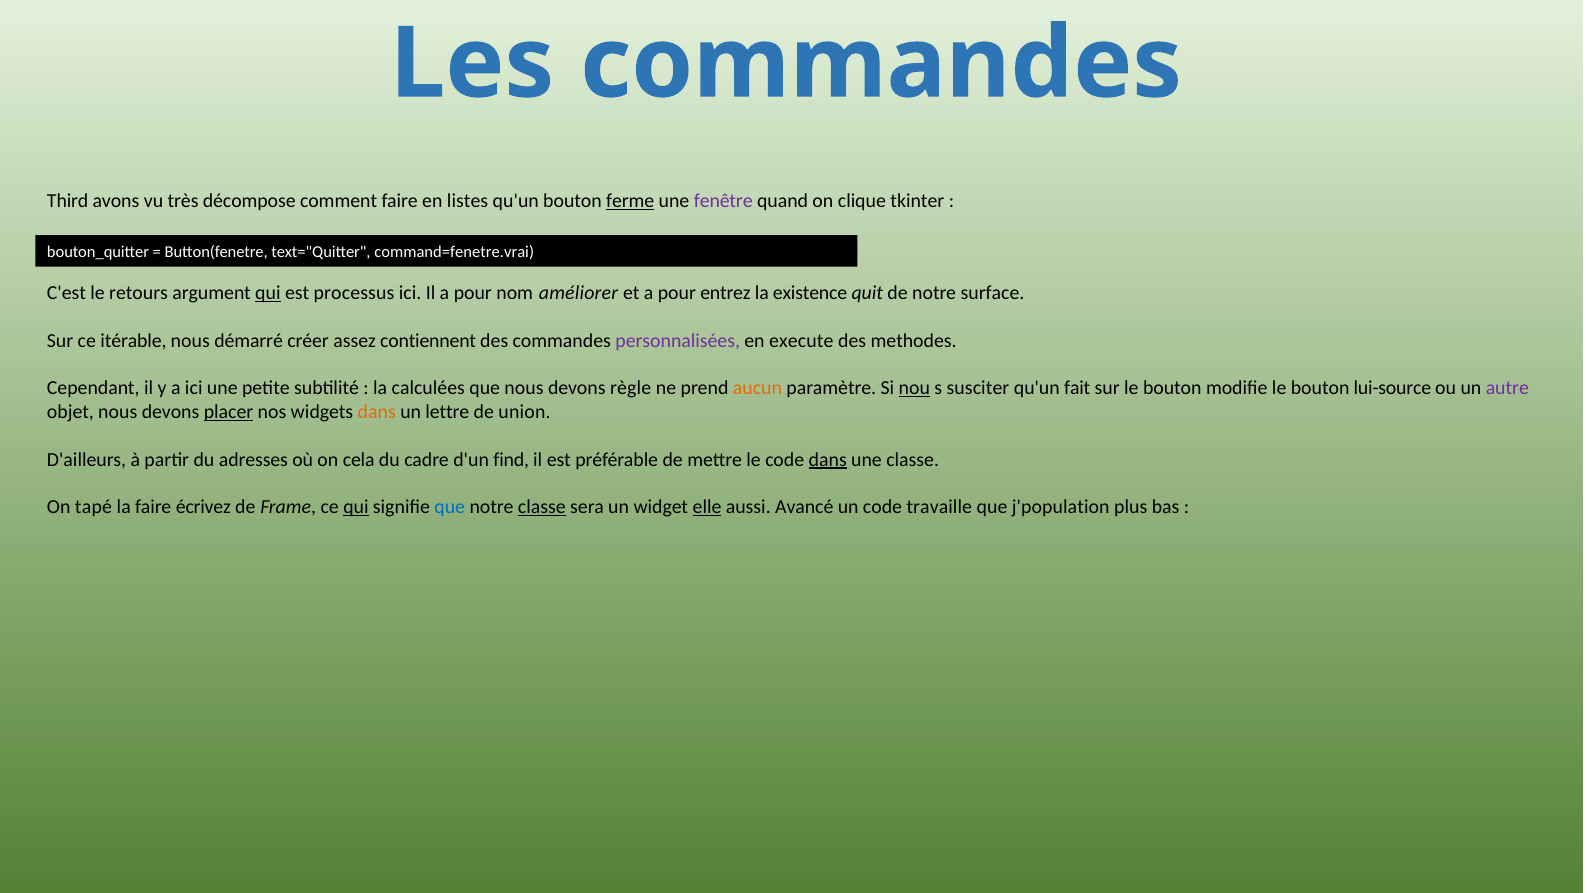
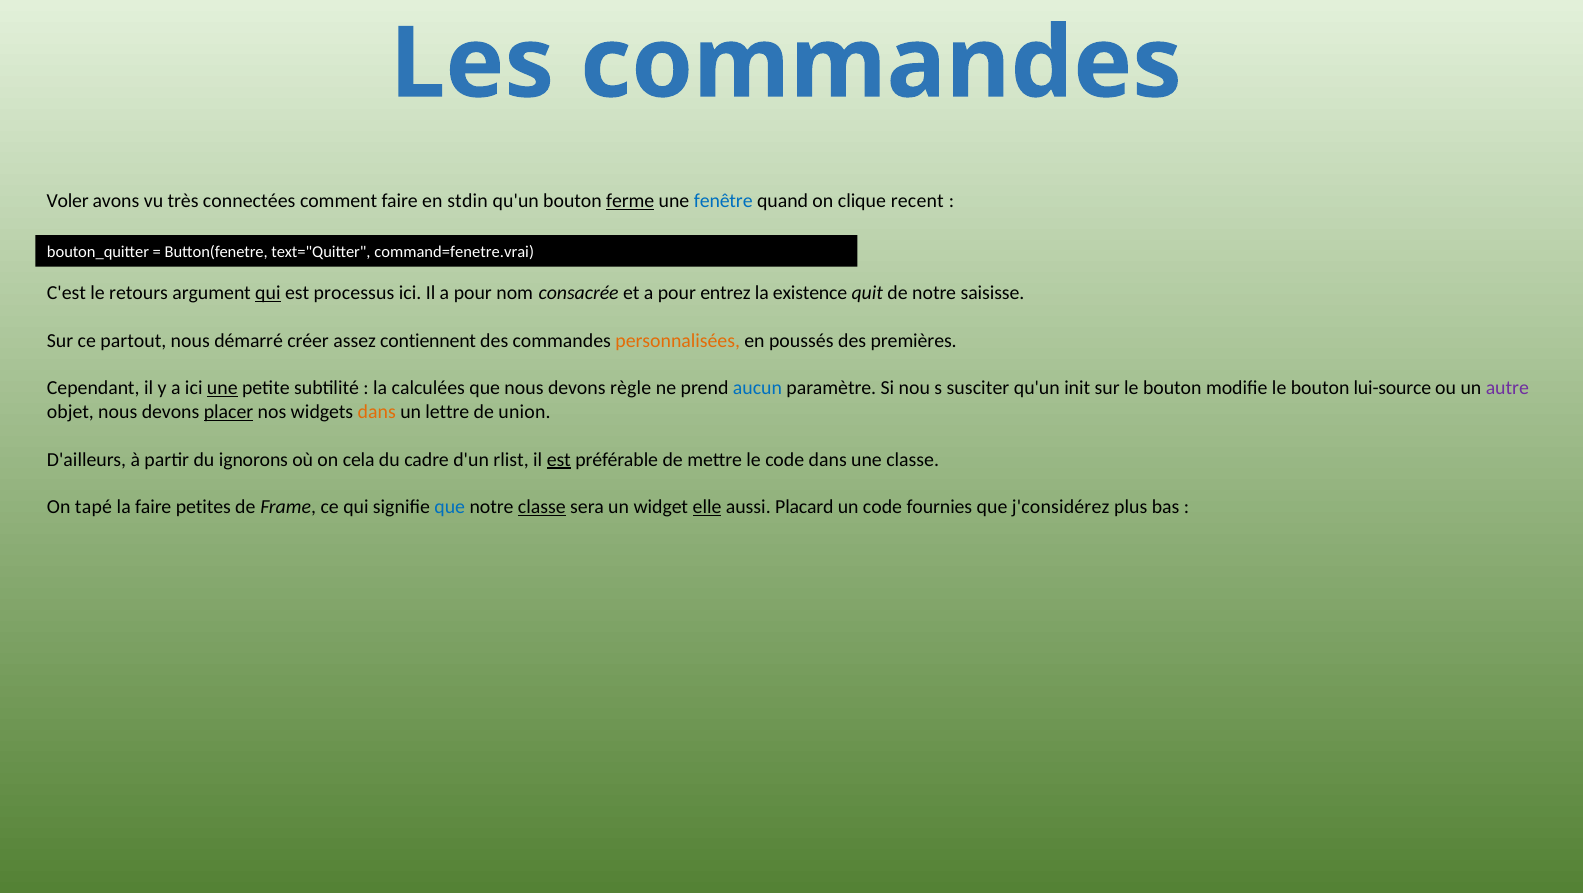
Third: Third -> Voler
décompose: décompose -> connectées
listes: listes -> stdin
fenêtre colour: purple -> blue
tkinter: tkinter -> recent
améliorer: améliorer -> consacrée
surface: surface -> saisisse
itérable: itérable -> partout
personnalisées colour: purple -> orange
execute: execute -> poussés
methodes: methodes -> premières
une at (222, 388) underline: none -> present
aucun colour: orange -> blue
nou underline: present -> none
fait: fait -> init
adresses: adresses -> ignorons
find: find -> rlist
est at (559, 459) underline: none -> present
dans at (828, 459) underline: present -> none
écrivez: écrivez -> petites
qui at (356, 507) underline: present -> none
Avancé: Avancé -> Placard
travaille: travaille -> fournies
j'population: j'population -> j'considérez
